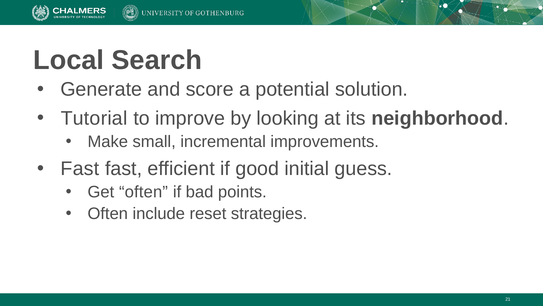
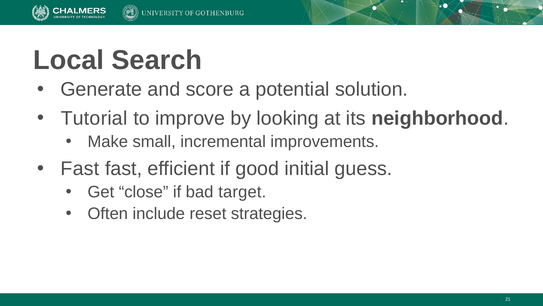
Get often: often -> close
points: points -> target
